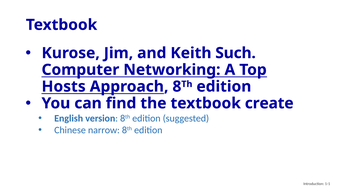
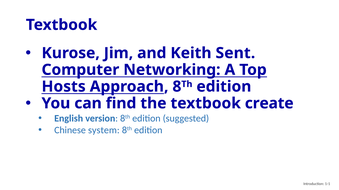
Such: Such -> Sent
narrow: narrow -> system
